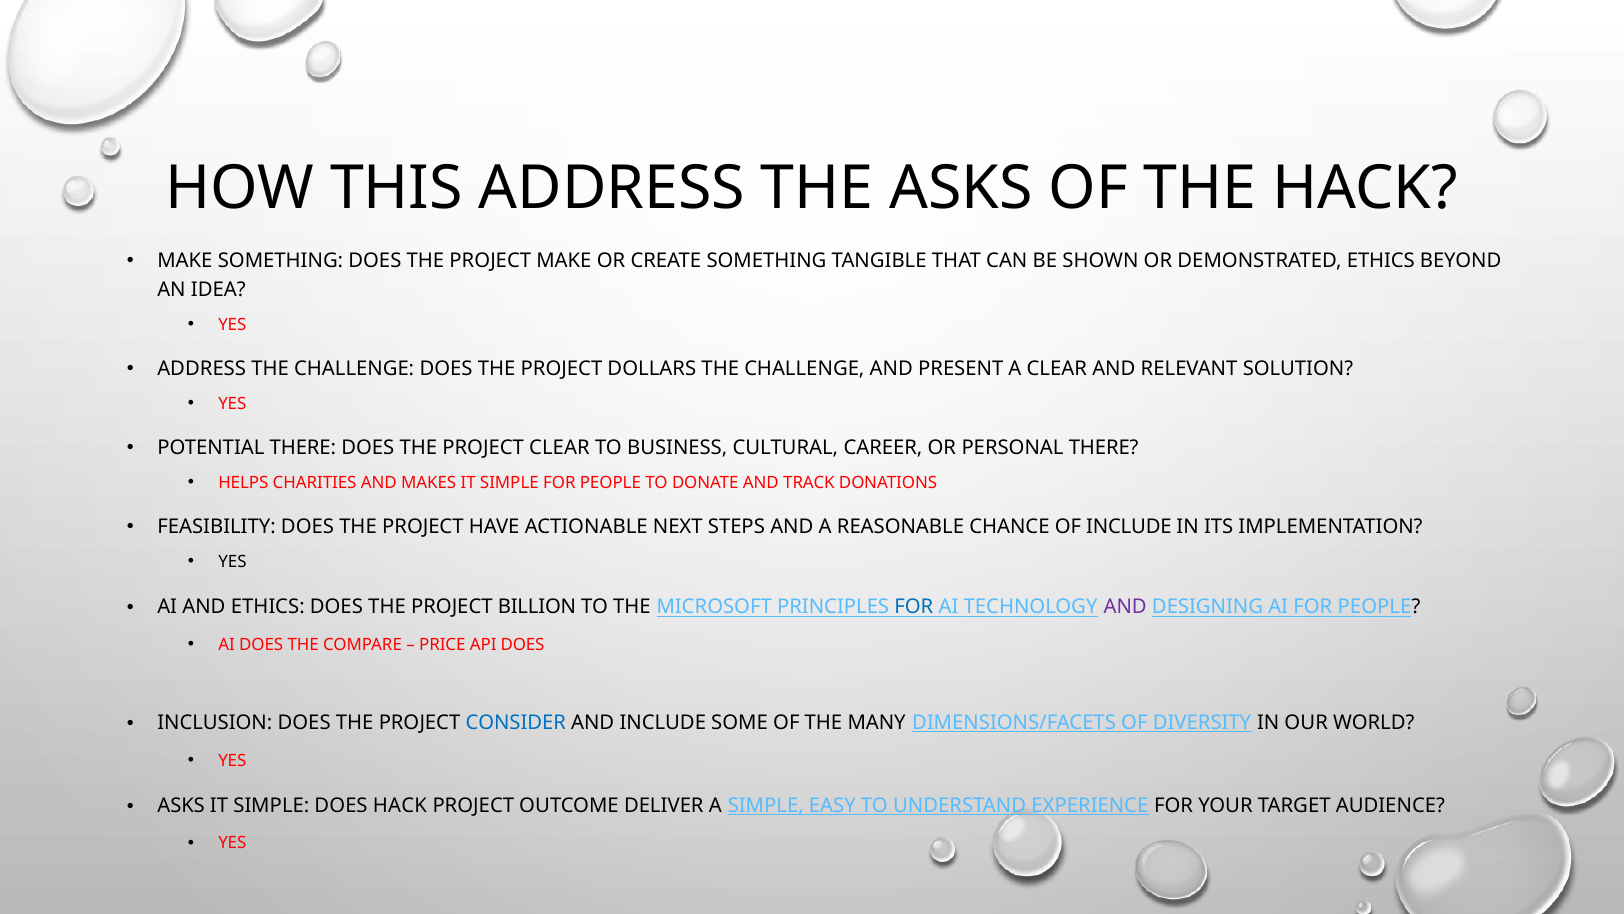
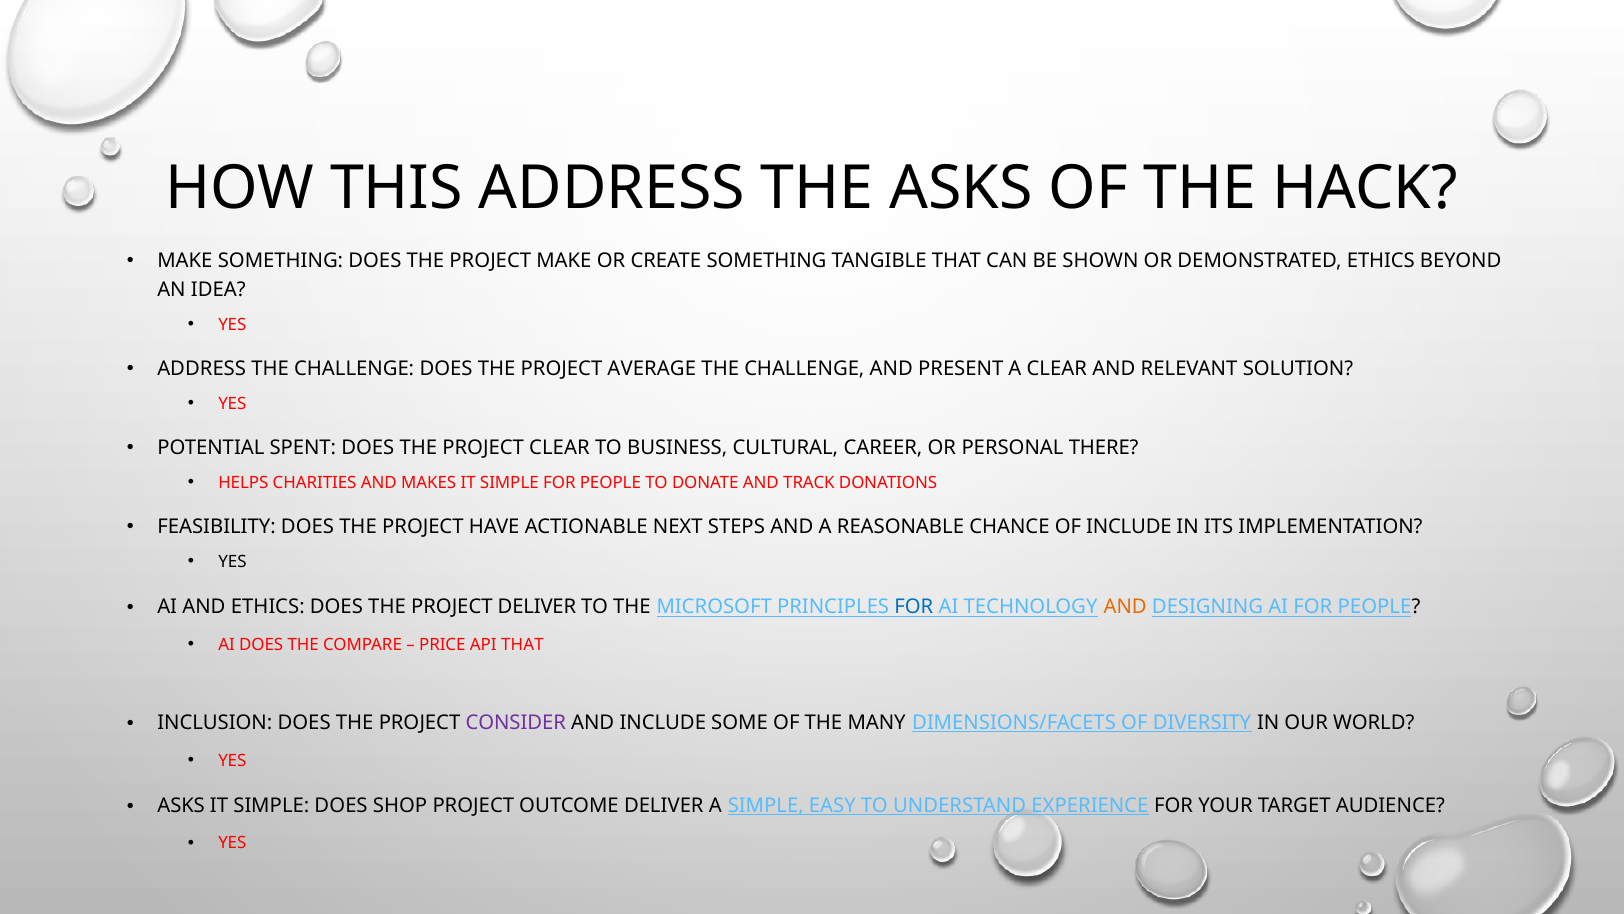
DOLLARS: DOLLARS -> AVERAGE
POTENTIAL THERE: THERE -> SPENT
PROJECT BILLION: BILLION -> DELIVER
AND at (1125, 607) colour: purple -> orange
API DOES: DOES -> THAT
CONSIDER colour: blue -> purple
DOES HACK: HACK -> SHOP
